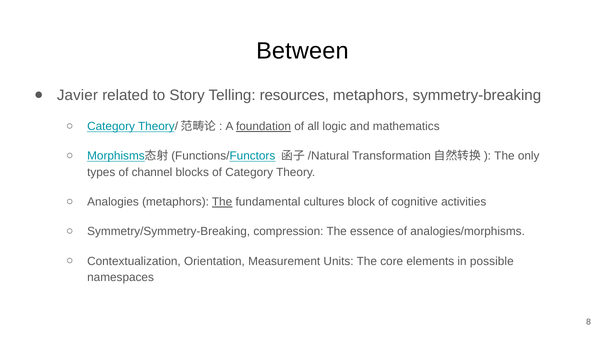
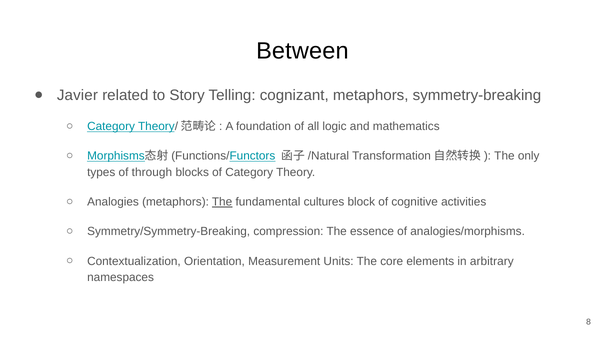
resources: resources -> cognizant
foundation underline: present -> none
channel: channel -> through
possible: possible -> arbitrary
